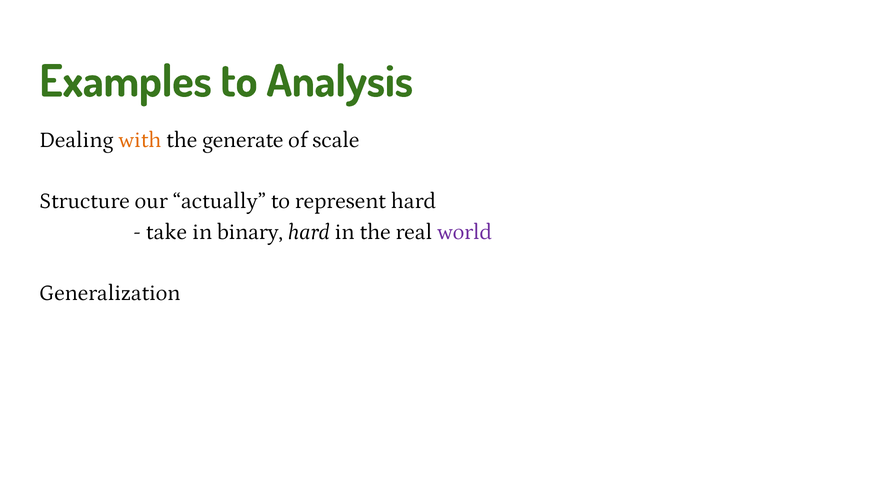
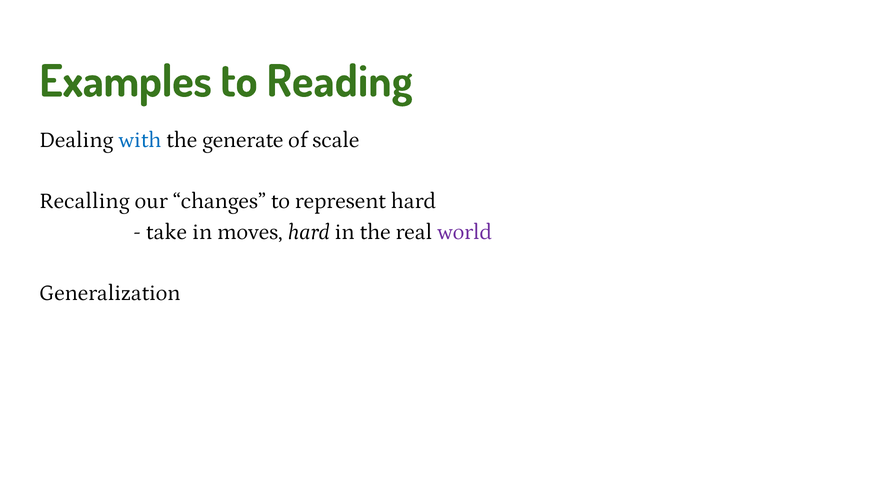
Analysis: Analysis -> Reading
with colour: orange -> blue
Structure: Structure -> Recalling
actually: actually -> changes
binary: binary -> moves
